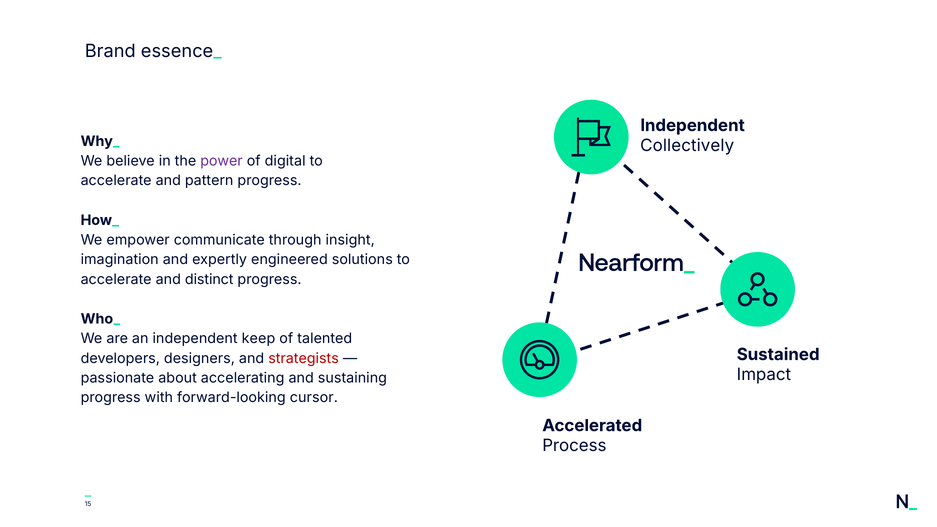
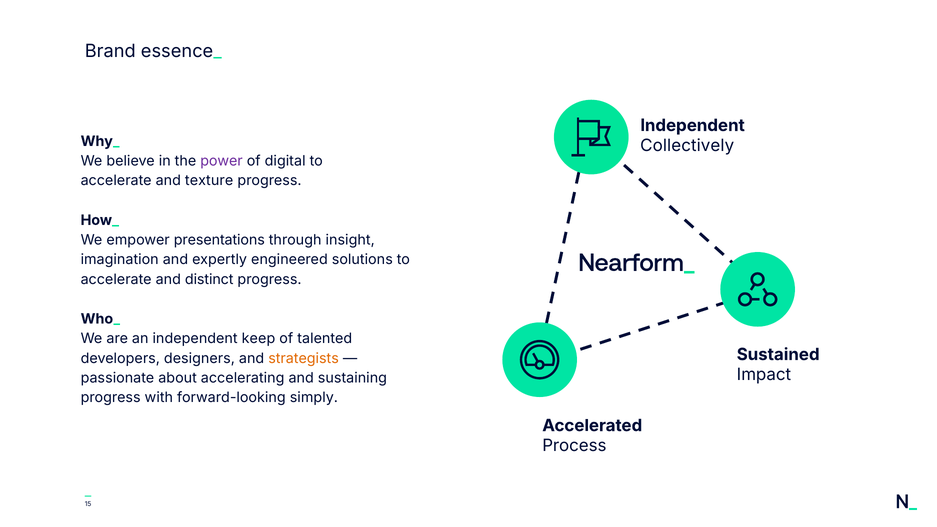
pattern: pattern -> texture
communicate: communicate -> presentations
strategists colour: red -> orange
cursor: cursor -> simply
